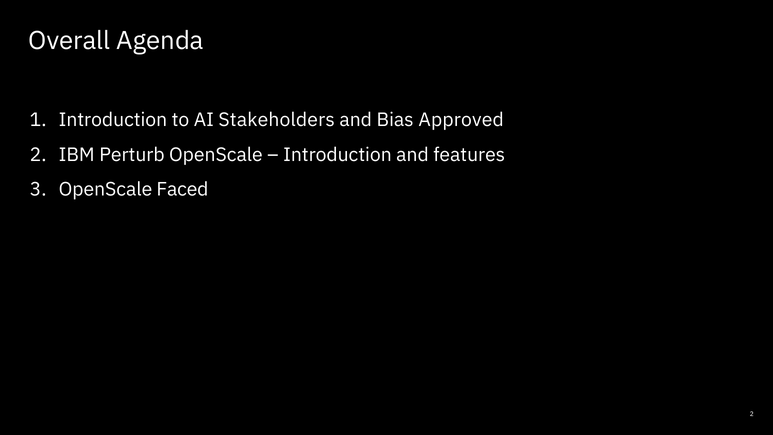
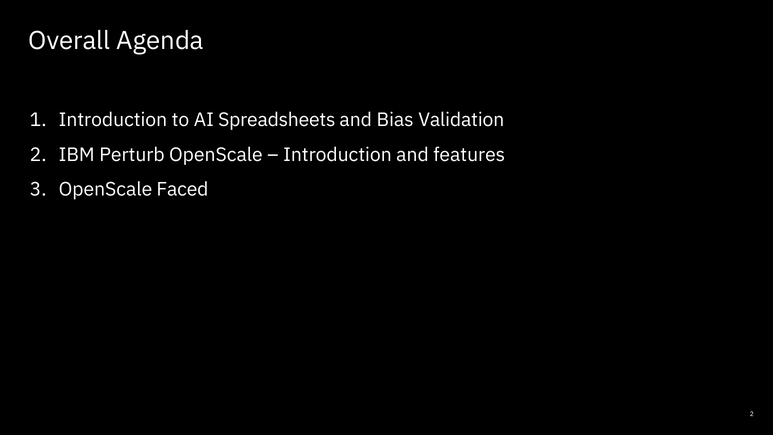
Stakeholders: Stakeholders -> Spreadsheets
Approved: Approved -> Validation
